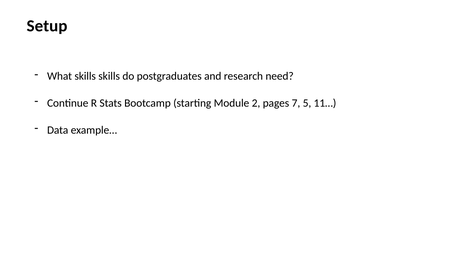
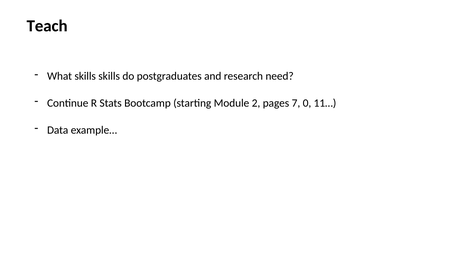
Setup: Setup -> Teach
5: 5 -> 0
